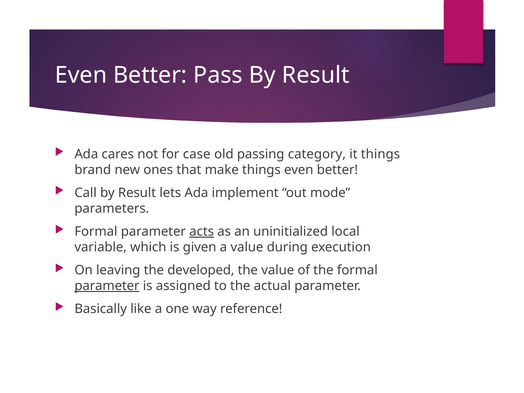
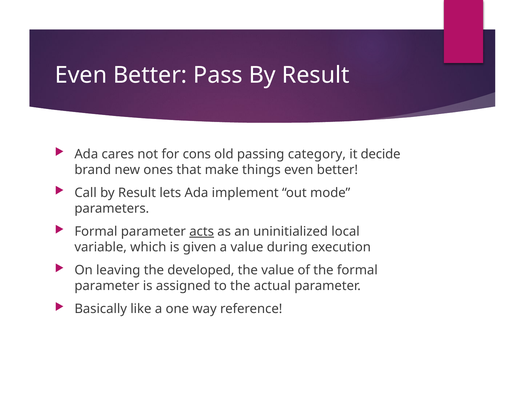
case: case -> cons
it things: things -> decide
parameter at (107, 286) underline: present -> none
